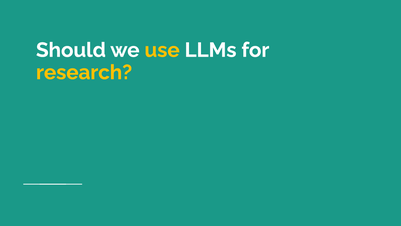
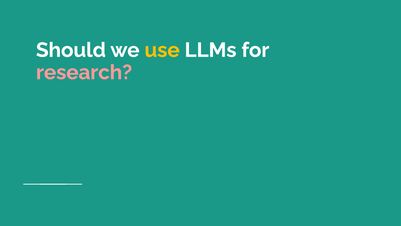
research colour: yellow -> pink
